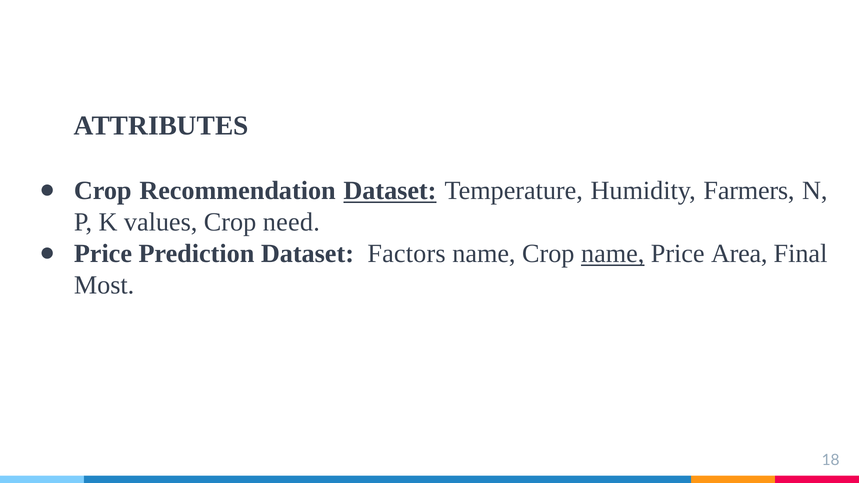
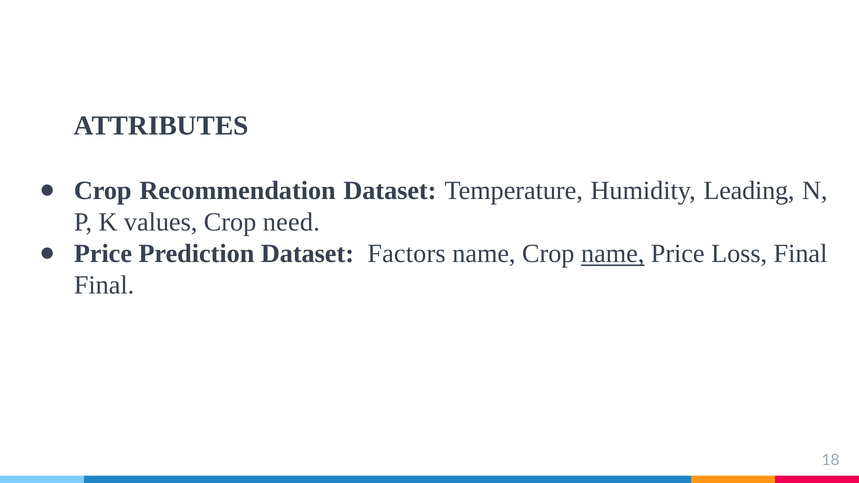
Dataset at (390, 191) underline: present -> none
Farmers: Farmers -> Leading
Area: Area -> Loss
Most at (104, 285): Most -> Final
